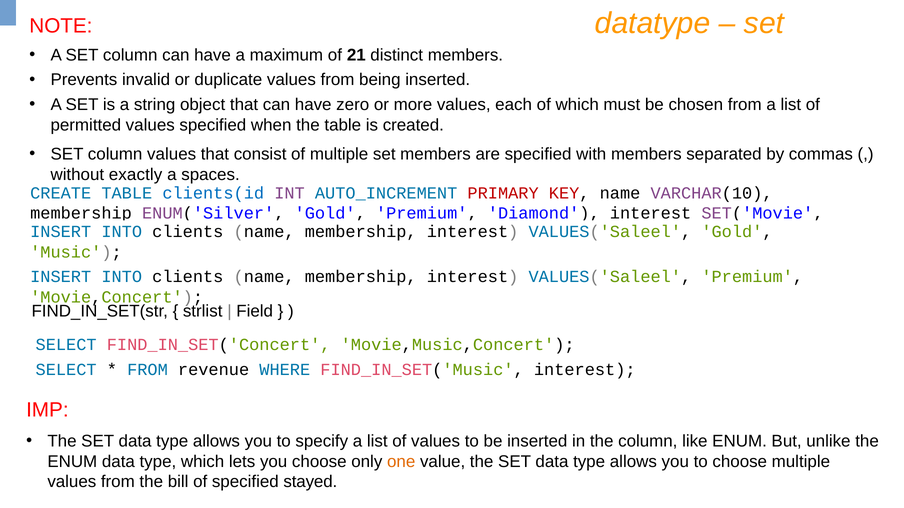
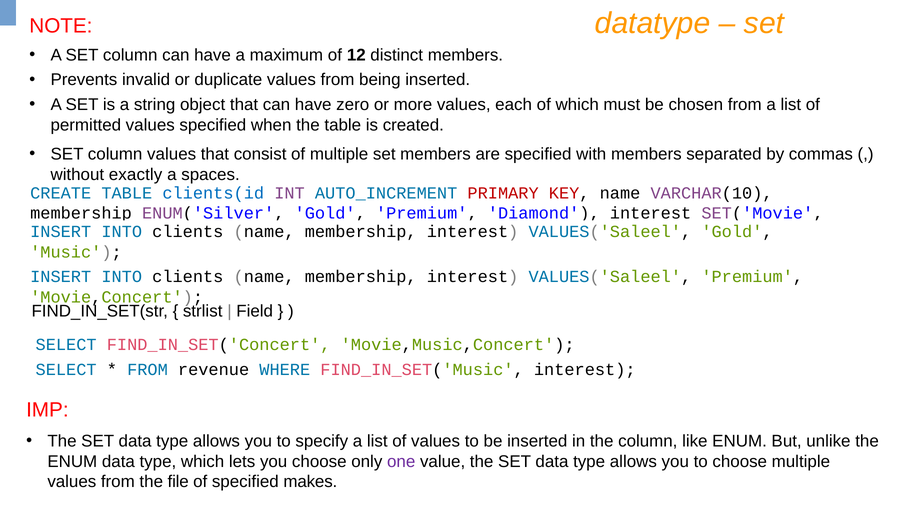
21: 21 -> 12
one colour: orange -> purple
bill: bill -> file
stayed: stayed -> makes
